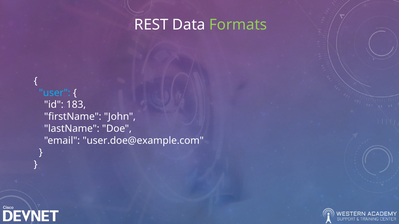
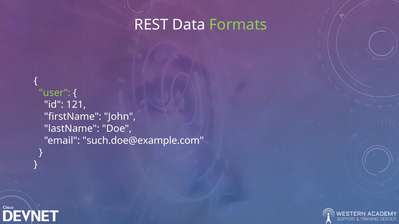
user colour: light blue -> light green
183: 183 -> 121
user.doe@example.com: user.doe@example.com -> such.doe@example.com
